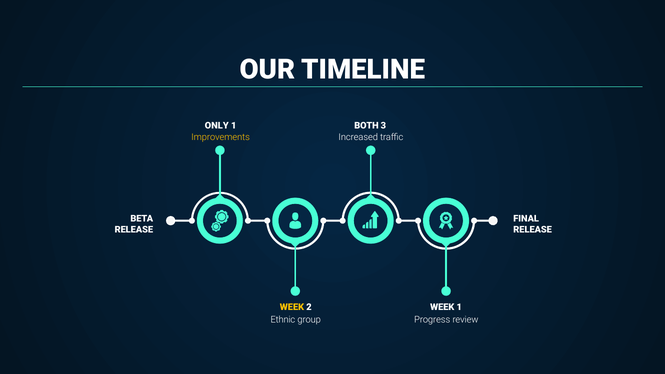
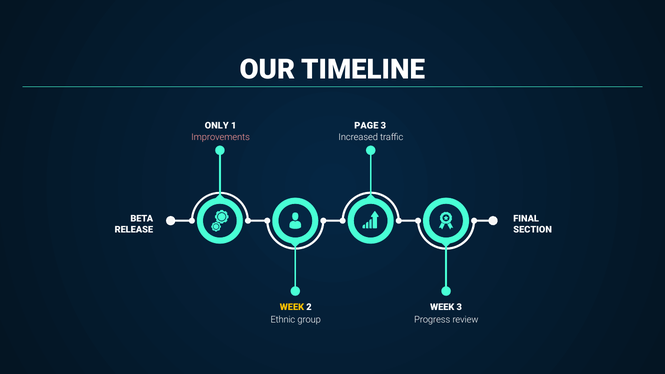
BOTH: BOTH -> PAGE
Improvements colour: yellow -> pink
RELEASE at (533, 230): RELEASE -> SECTION
WEEK 1: 1 -> 3
